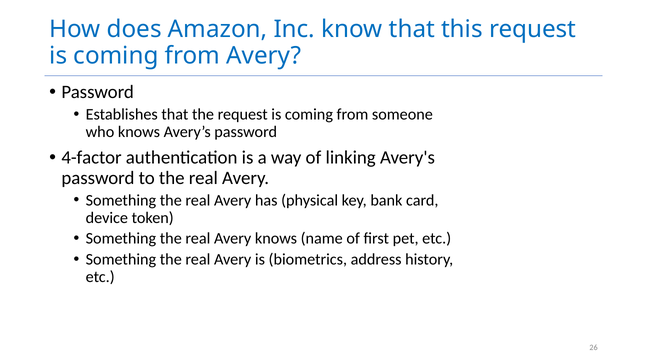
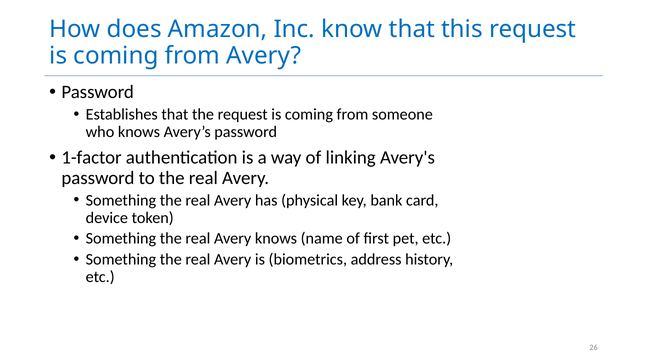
4-factor: 4-factor -> 1-factor
